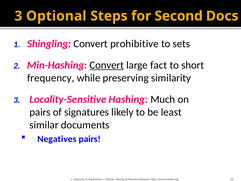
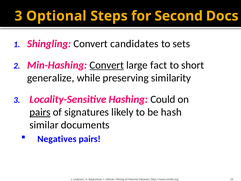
prohibitive: prohibitive -> candidates
frequency: frequency -> generalize
Much: Much -> Could
pairs at (40, 112) underline: none -> present
least: least -> hash
